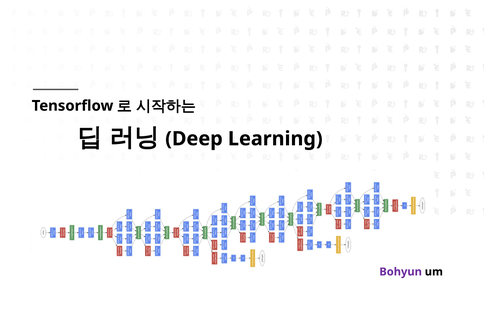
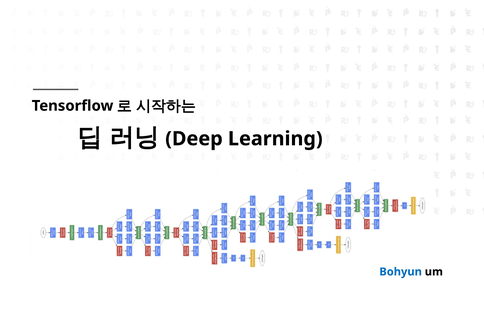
Bohyun colour: purple -> blue
